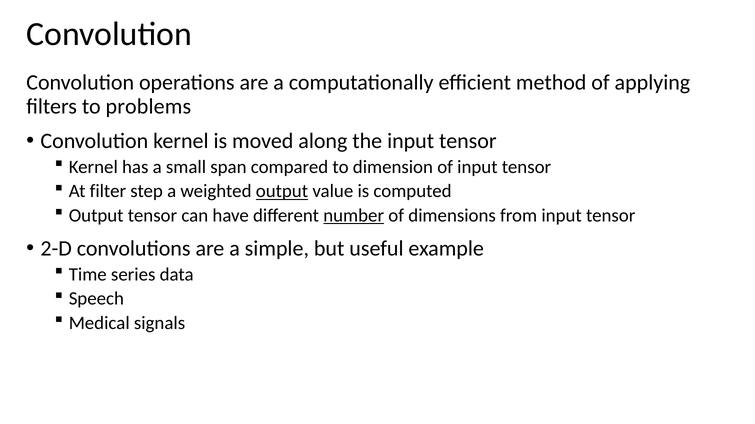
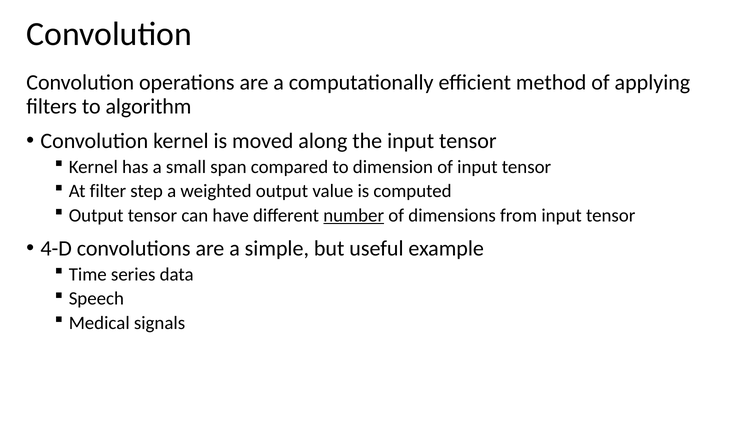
problems: problems -> algorithm
output at (282, 192) underline: present -> none
2-D: 2-D -> 4-D
